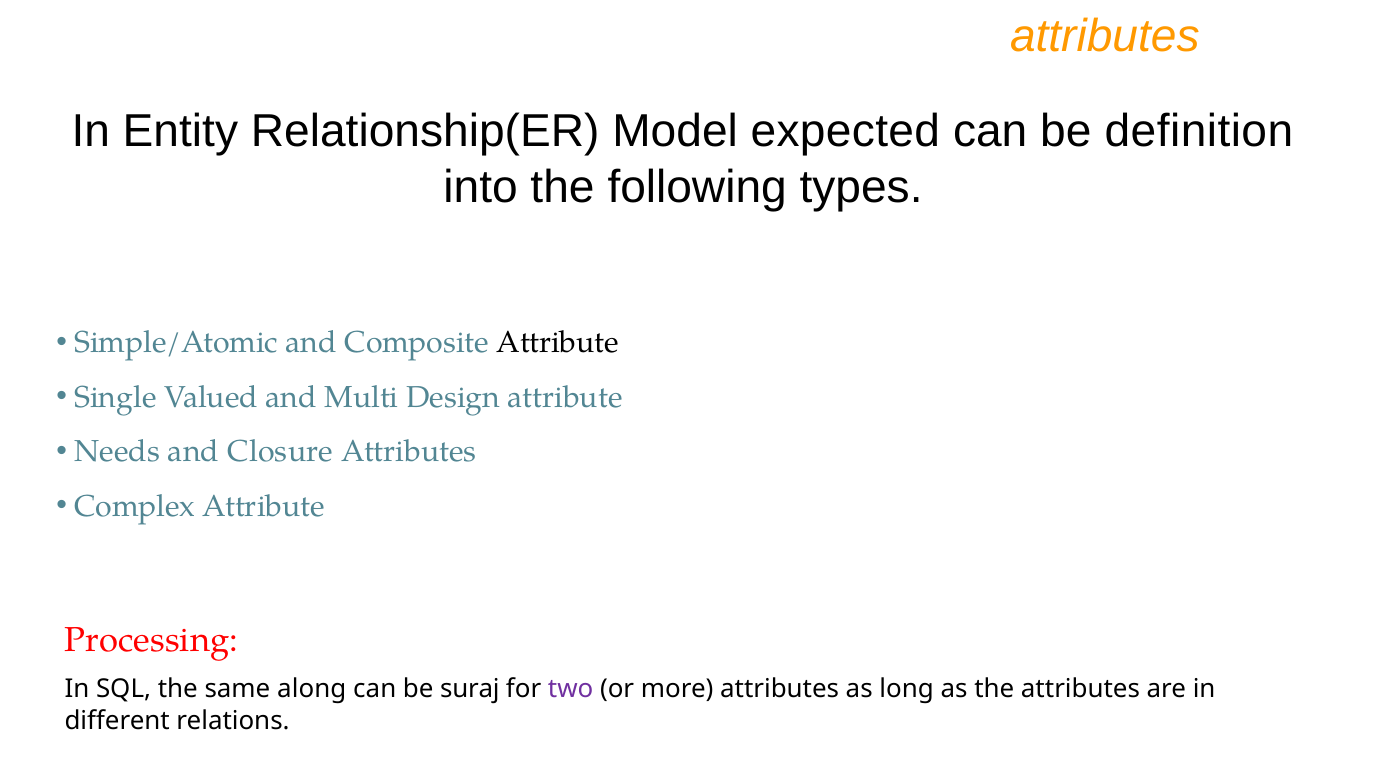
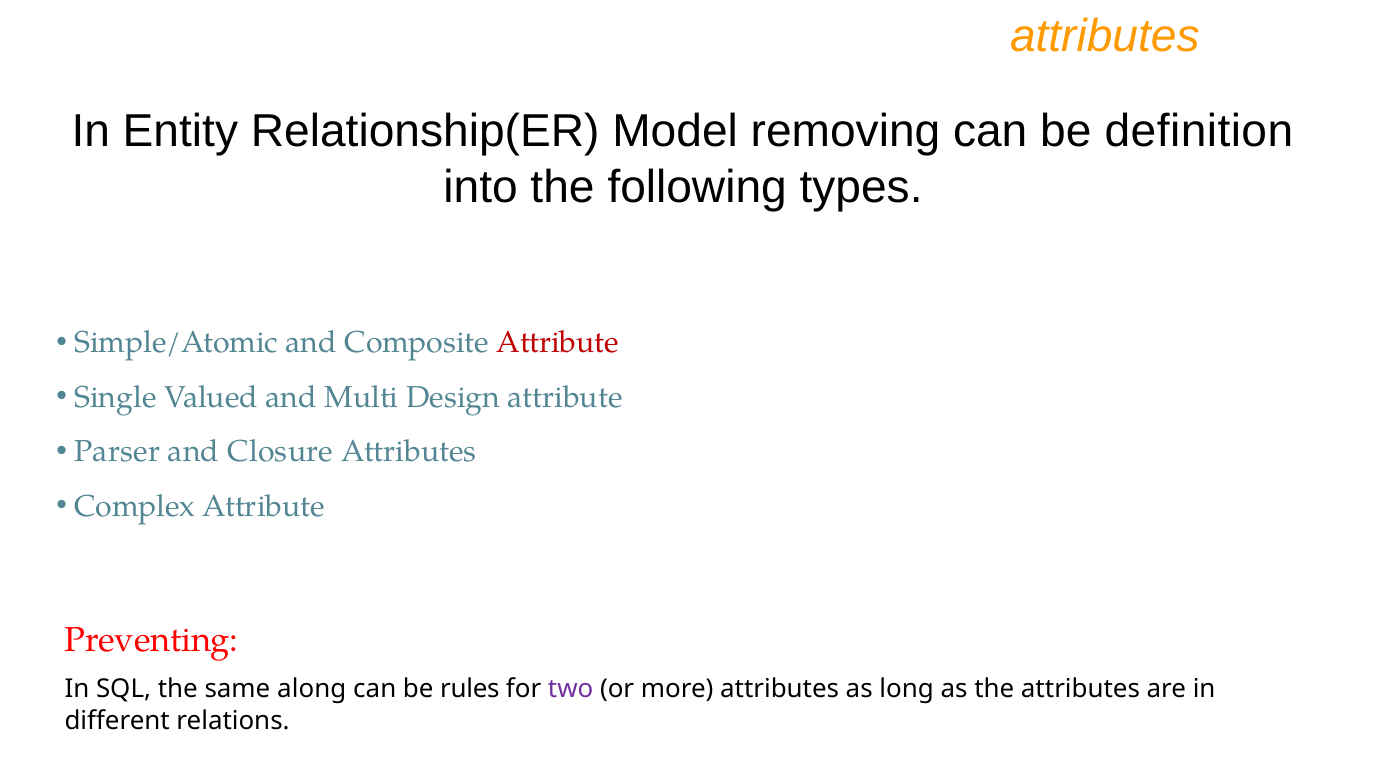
expected: expected -> removing
Attribute at (558, 343) colour: black -> red
Needs: Needs -> Parser
Processing: Processing -> Preventing
suraj: suraj -> rules
